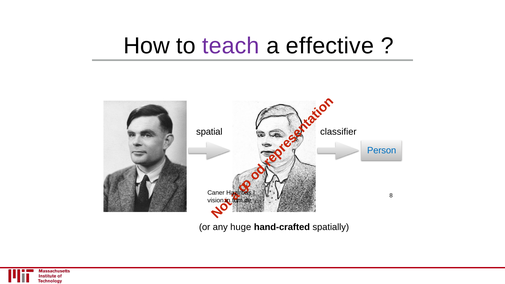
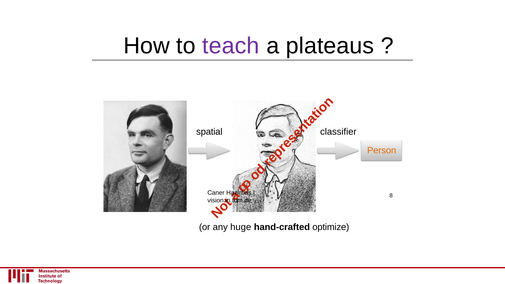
effective: effective -> plateaus
Person colour: blue -> orange
spatially: spatially -> optimize
